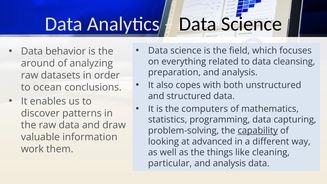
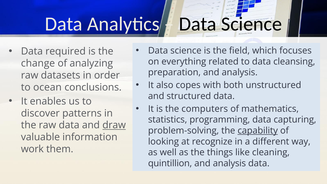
behavior: behavior -> required
around: around -> change
draw underline: none -> present
advanced: advanced -> recognize
particular: particular -> quintillion
